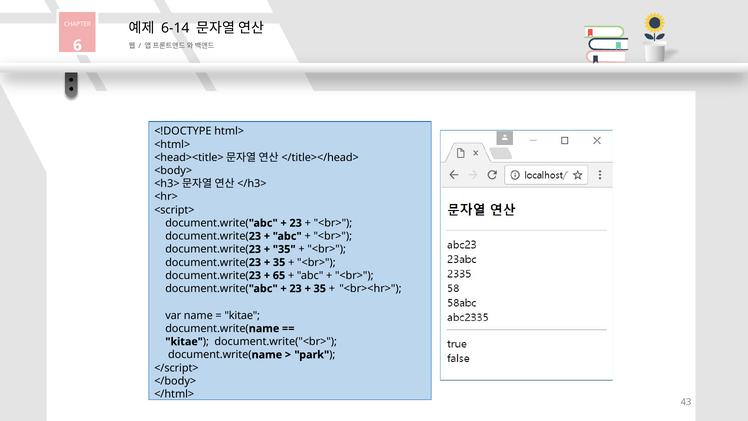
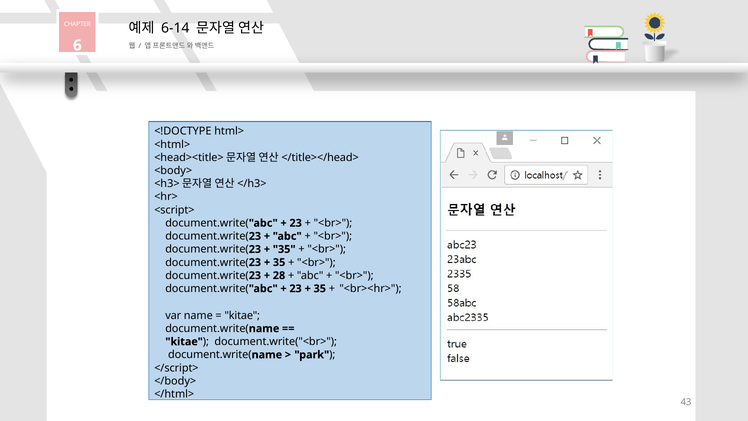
65: 65 -> 28
